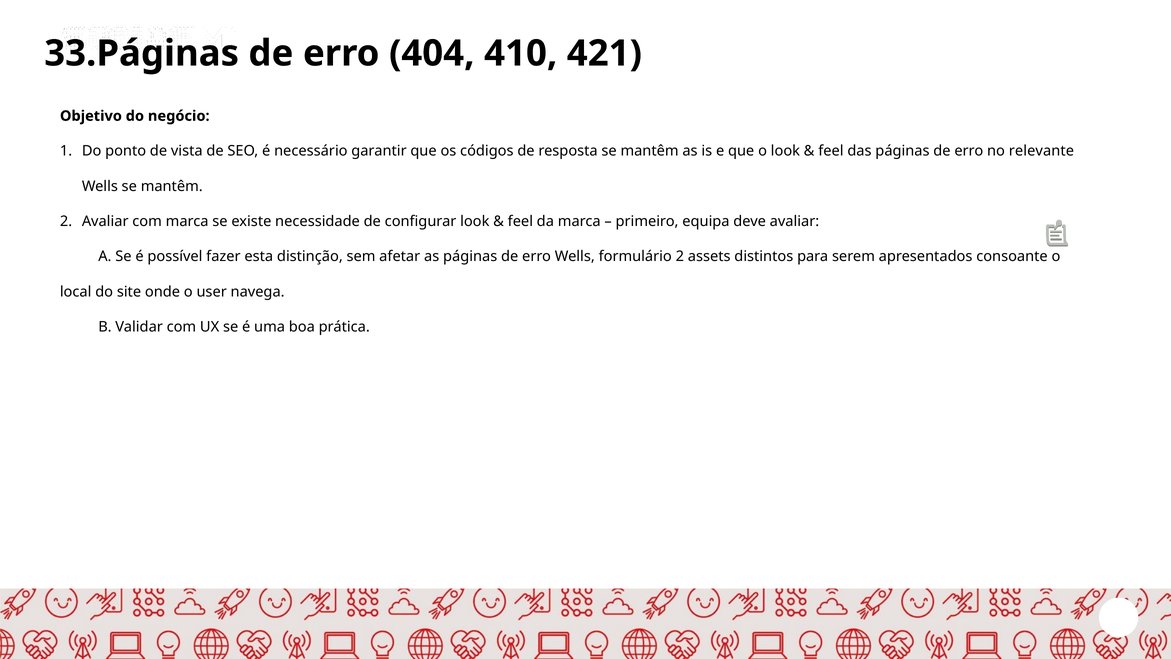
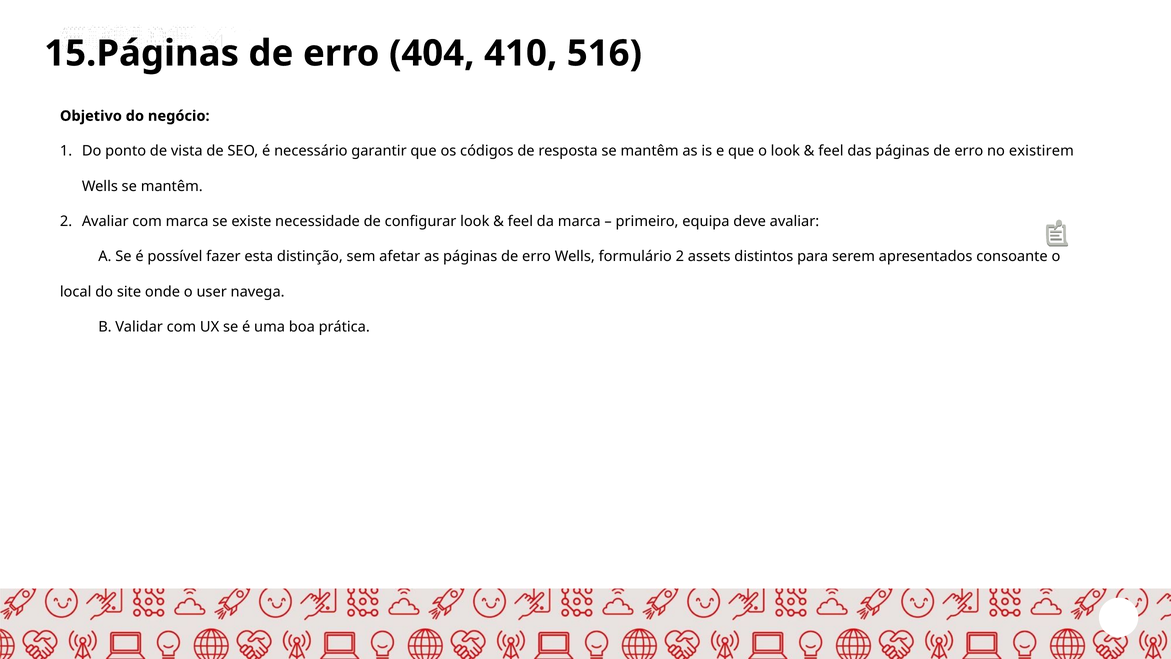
33.Páginas: 33.Páginas -> 15.Páginas
421: 421 -> 516
relevante: relevante -> existirem
